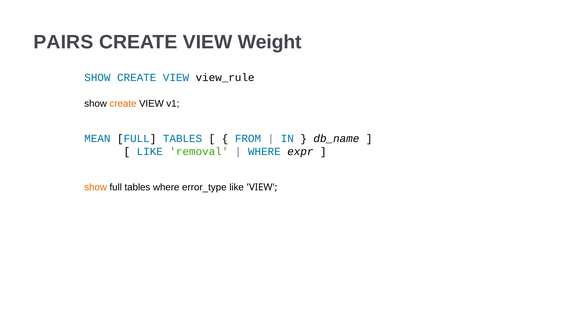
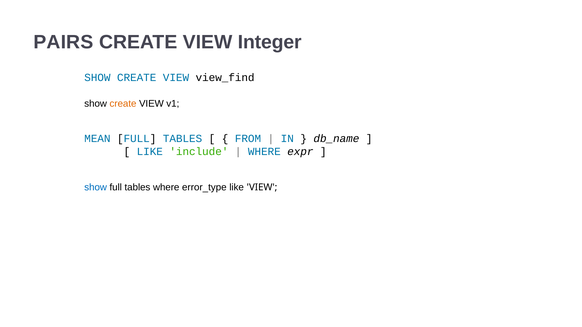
Weight: Weight -> Integer
view_rule: view_rule -> view_find
removal: removal -> include
show at (96, 187) colour: orange -> blue
